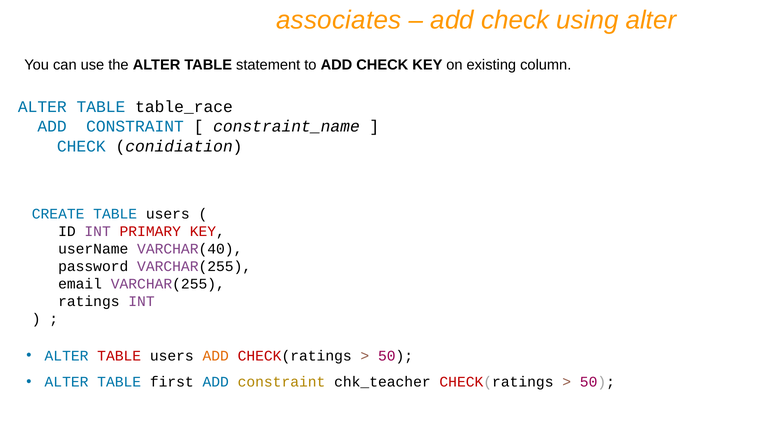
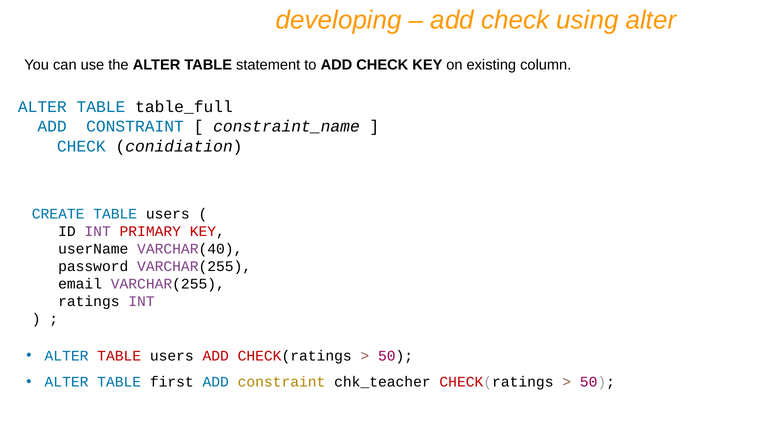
associates: associates -> developing
table_race: table_race -> table_full
ADD at (216, 355) colour: orange -> red
